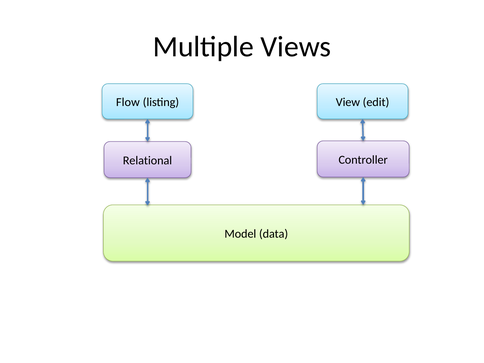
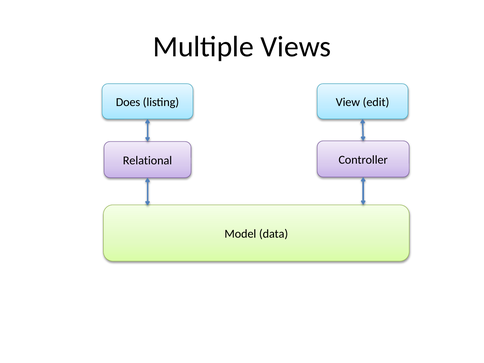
Flow: Flow -> Does
